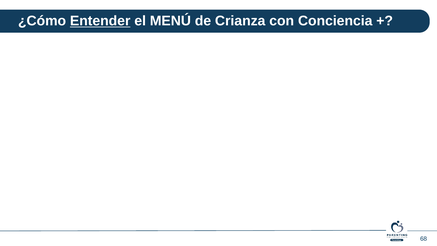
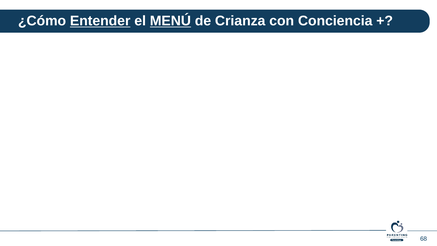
MENÚ underline: none -> present
